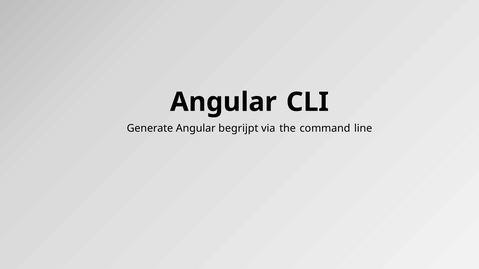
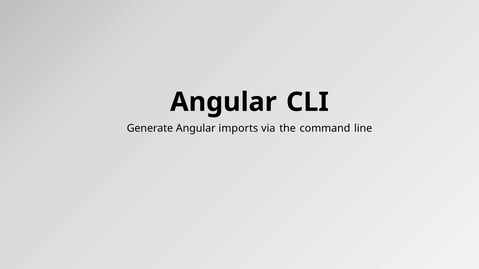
begrijpt: begrijpt -> imports
